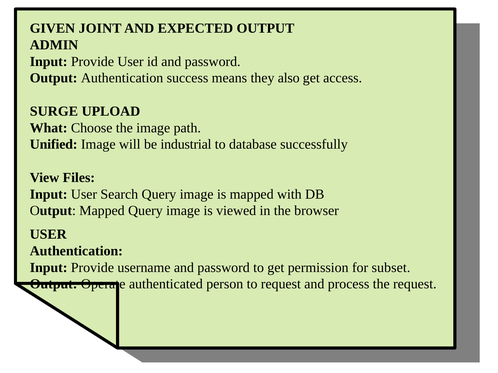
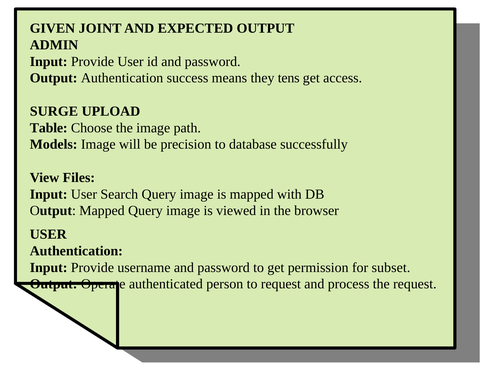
also: also -> tens
What: What -> Table
Unified: Unified -> Models
industrial: industrial -> precision
